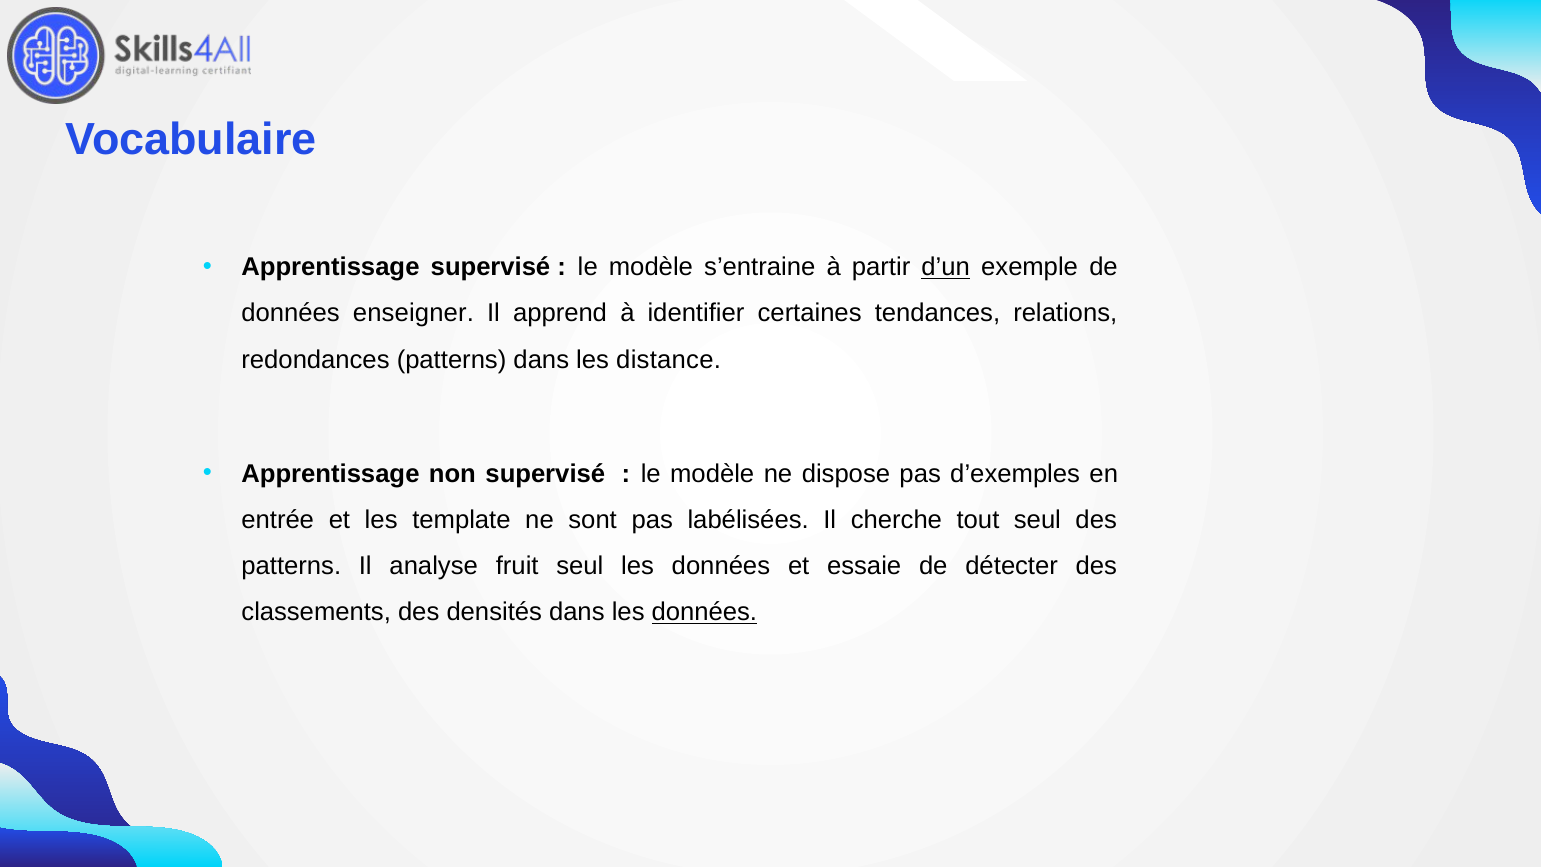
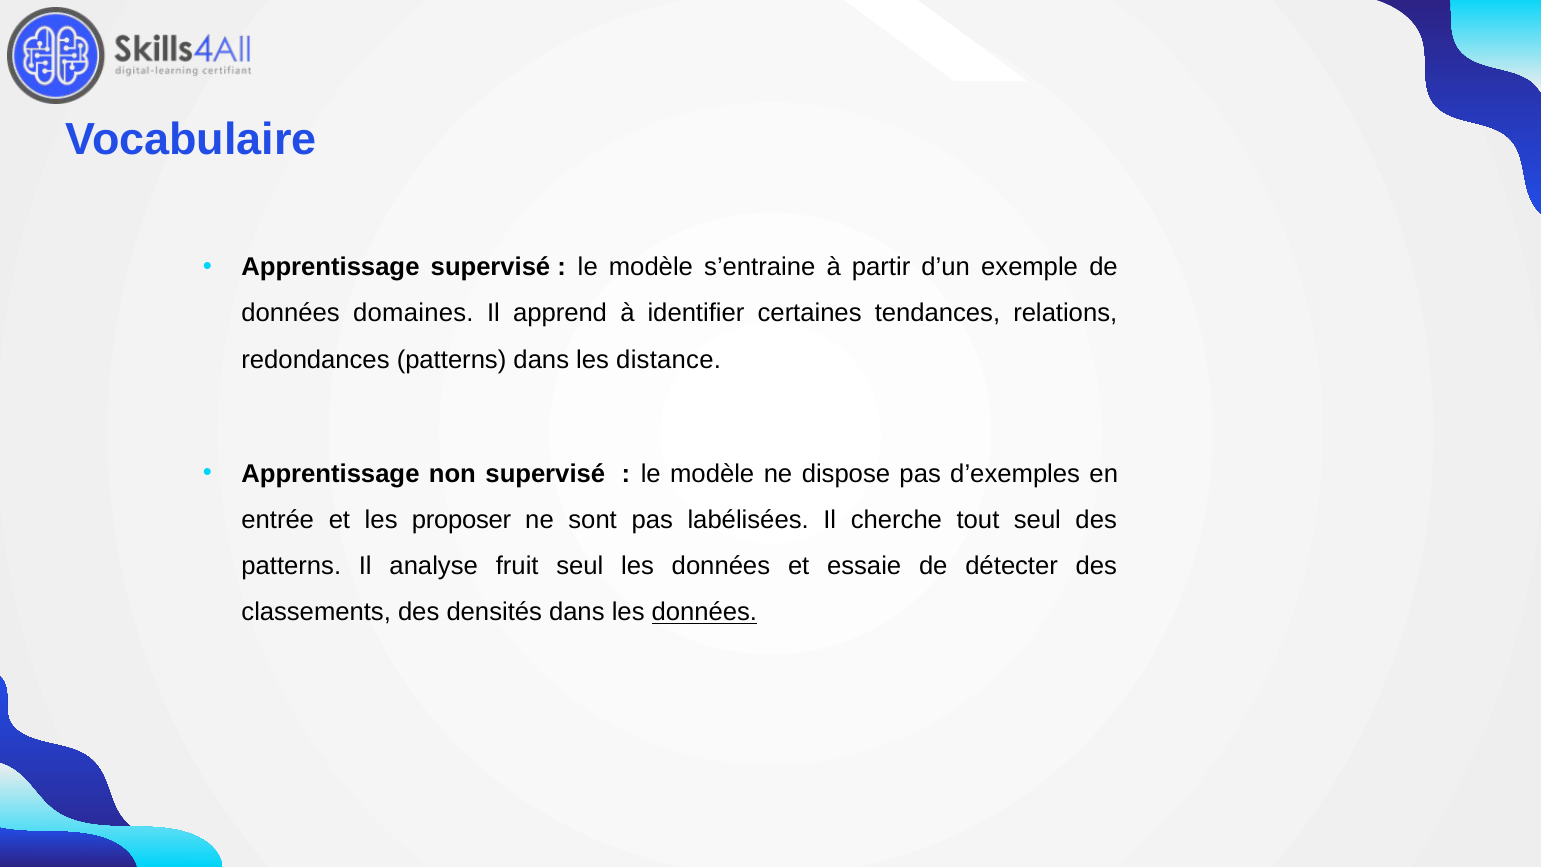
d’un underline: present -> none
enseigner: enseigner -> domaines
template: template -> proposer
